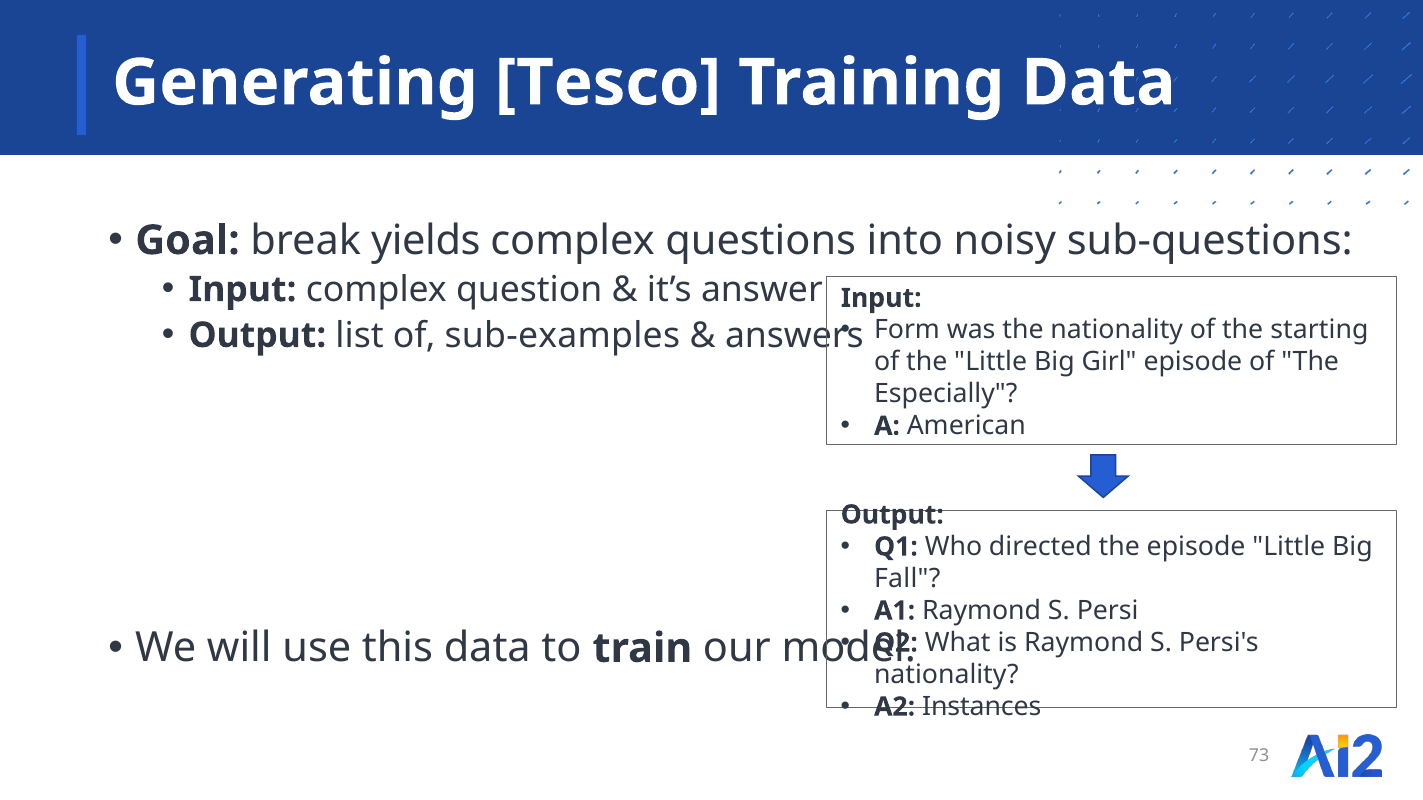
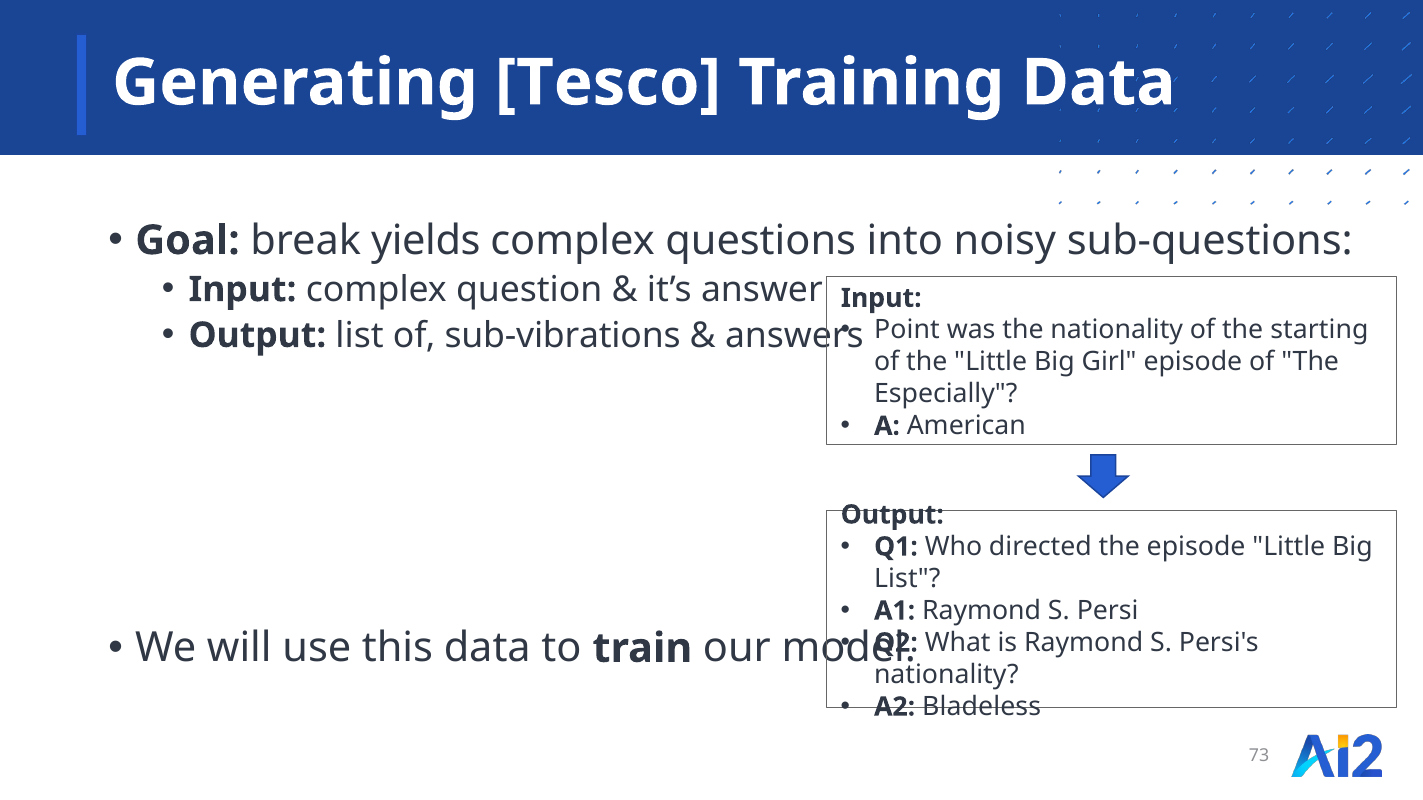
Form: Form -> Point
sub-examples: sub-examples -> sub-vibrations
Fall at (907, 579): Fall -> List
Instances: Instances -> Bladeless
